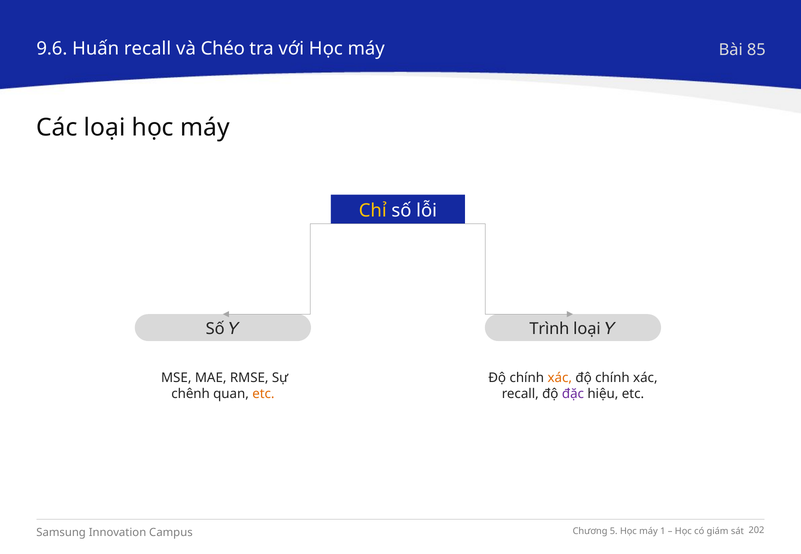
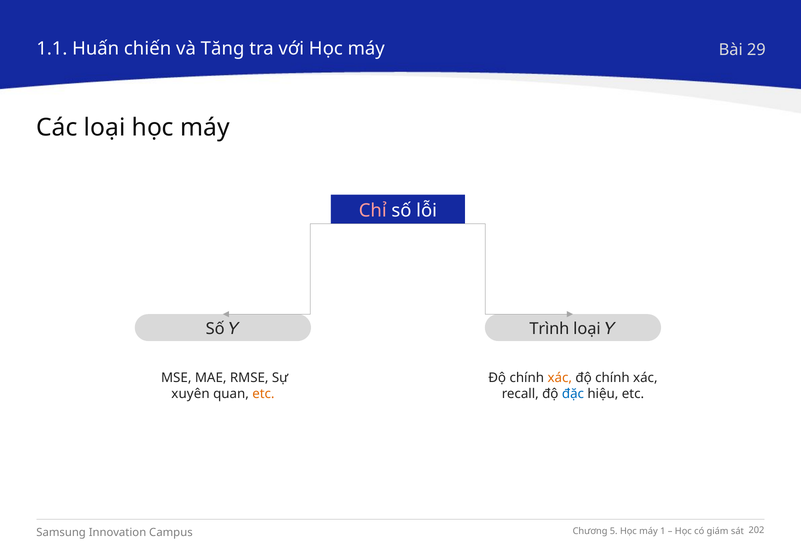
9.6: 9.6 -> 1.1
Huấn recall: recall -> chiến
Chéo: Chéo -> Tăng
85: 85 -> 29
Chỉ colour: yellow -> pink
chênh: chênh -> xuyên
đặc colour: purple -> blue
